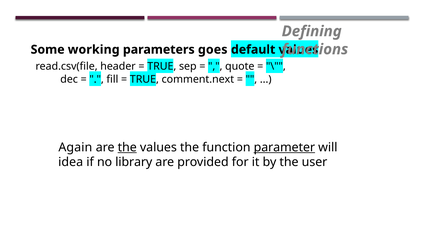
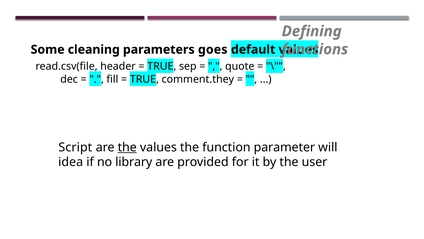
working: working -> cleaning
comment.next: comment.next -> comment.they
Again: Again -> Script
parameter underline: present -> none
